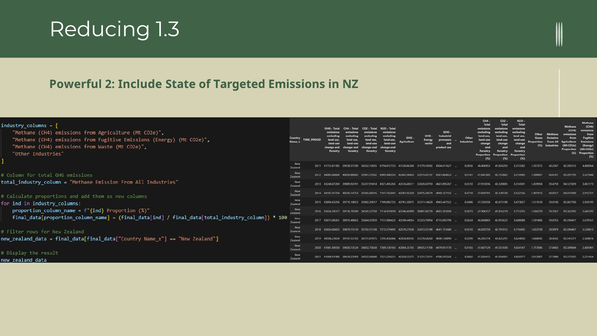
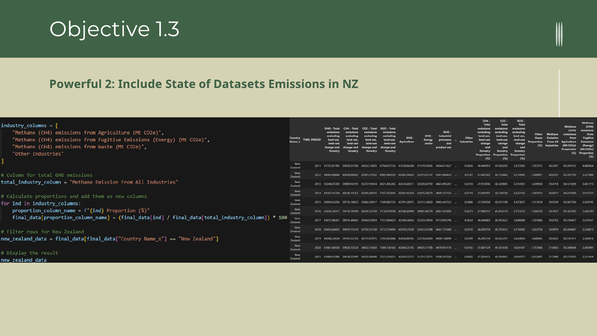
Reducing: Reducing -> Objective
Targeted: Targeted -> Datasets
